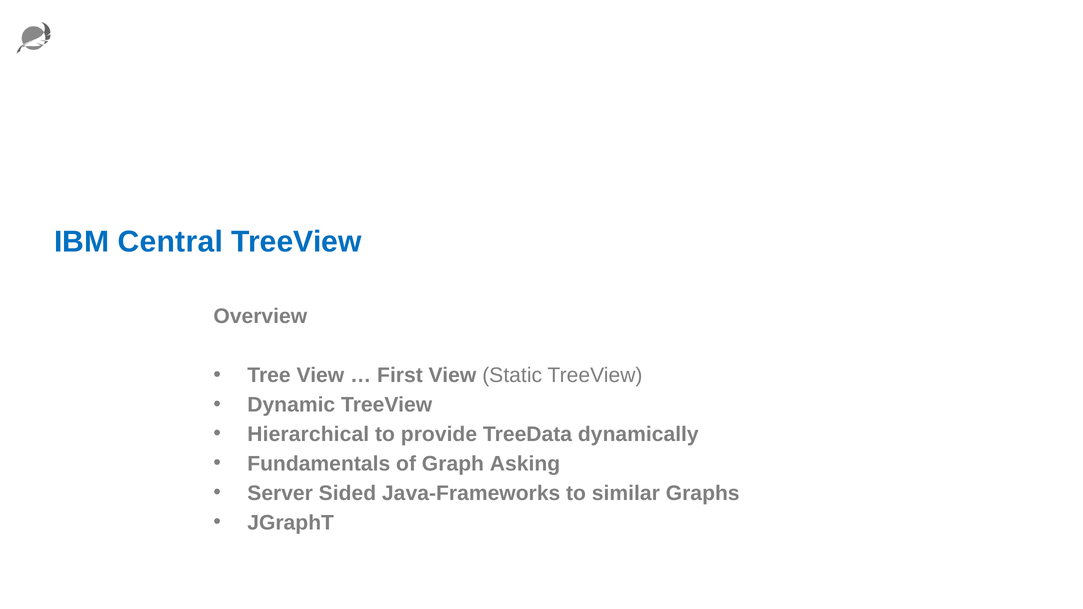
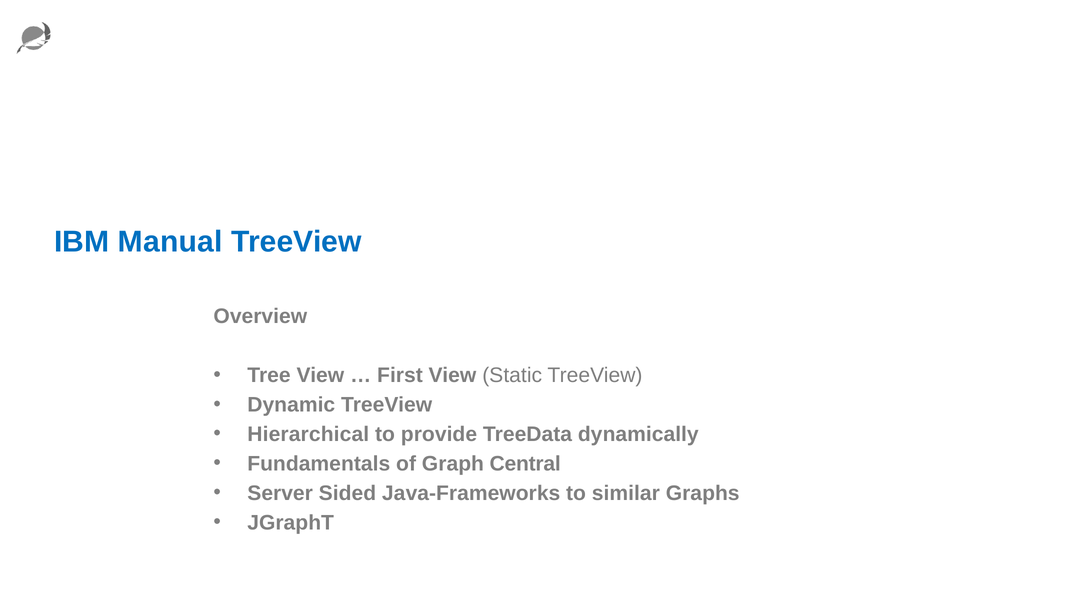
Central: Central -> Manual
Asking: Asking -> Central
